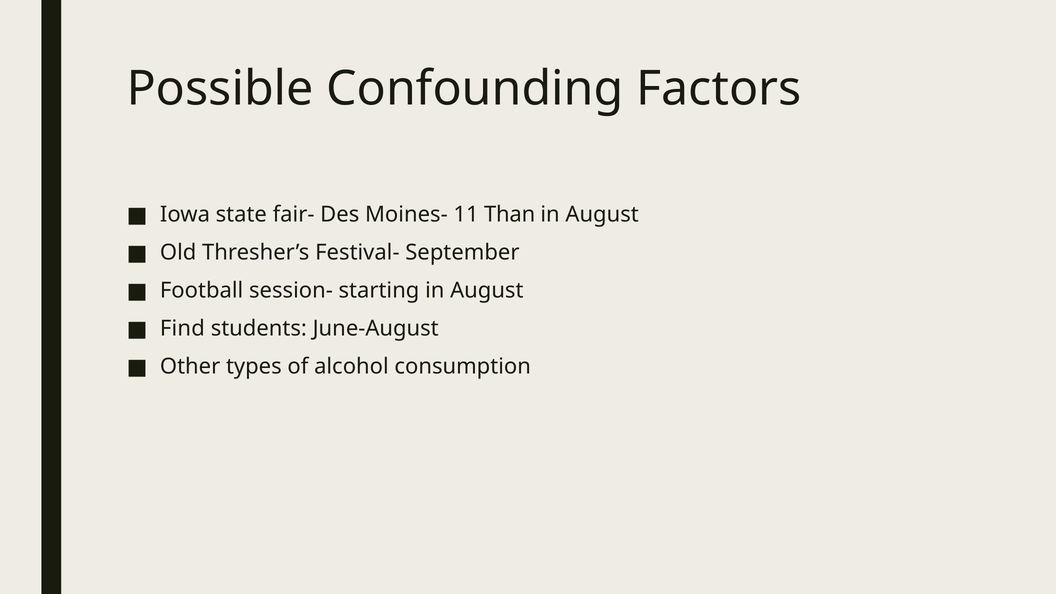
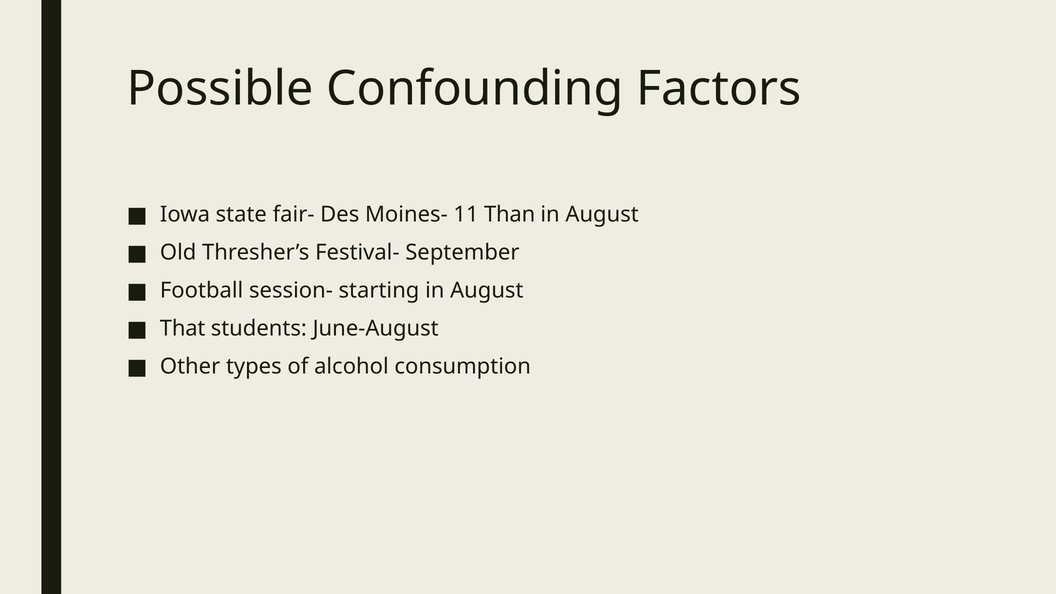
Find: Find -> That
